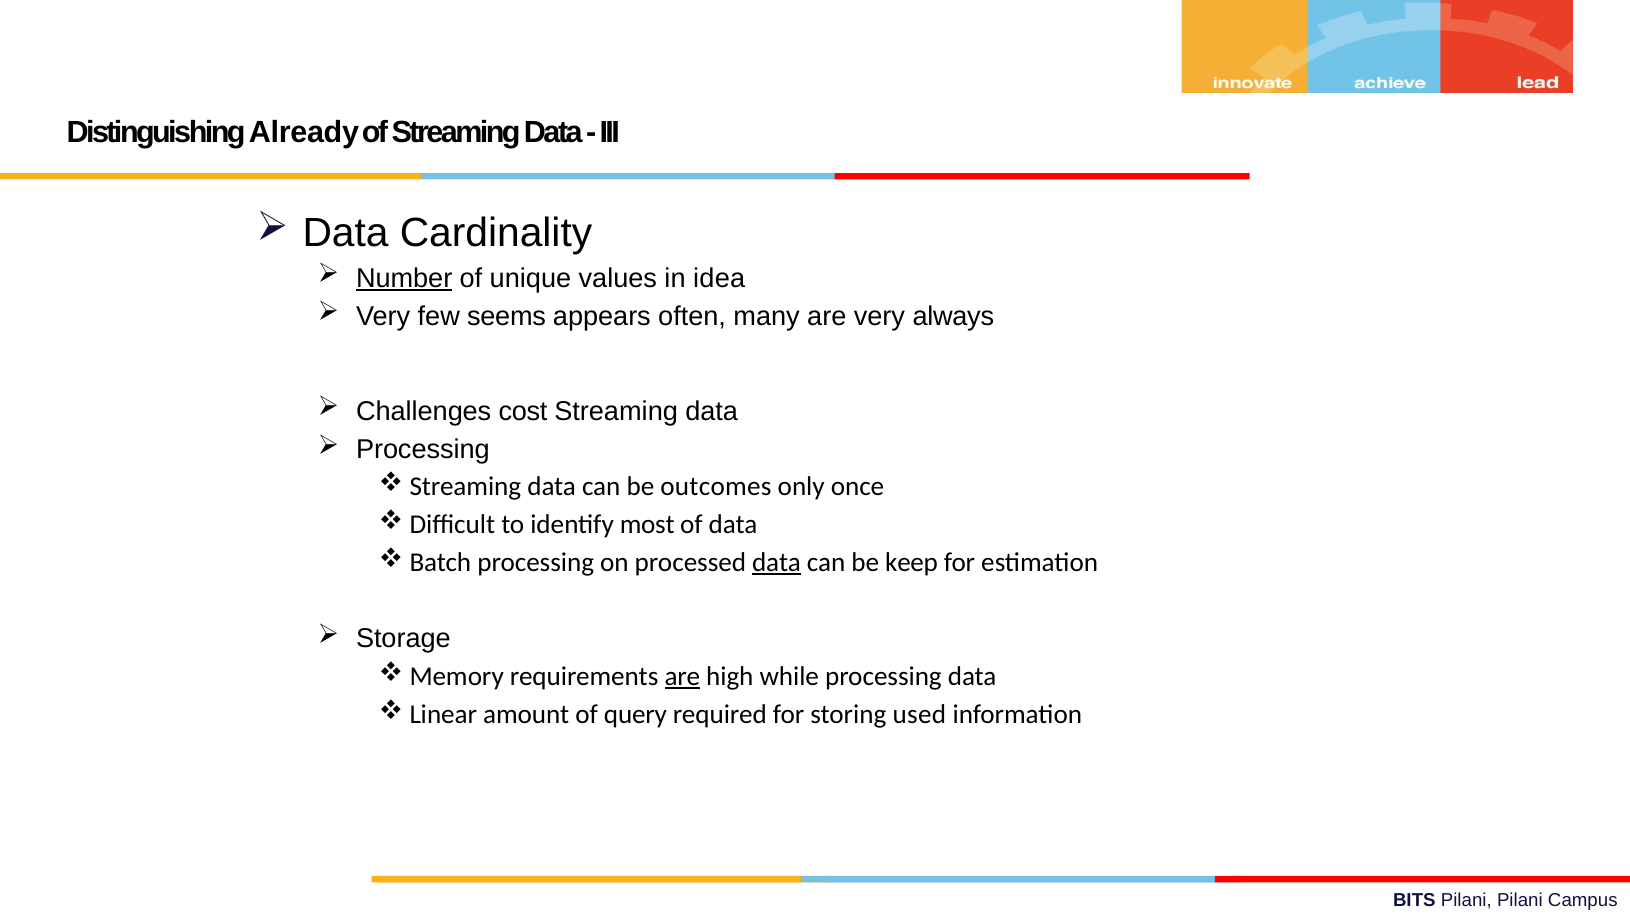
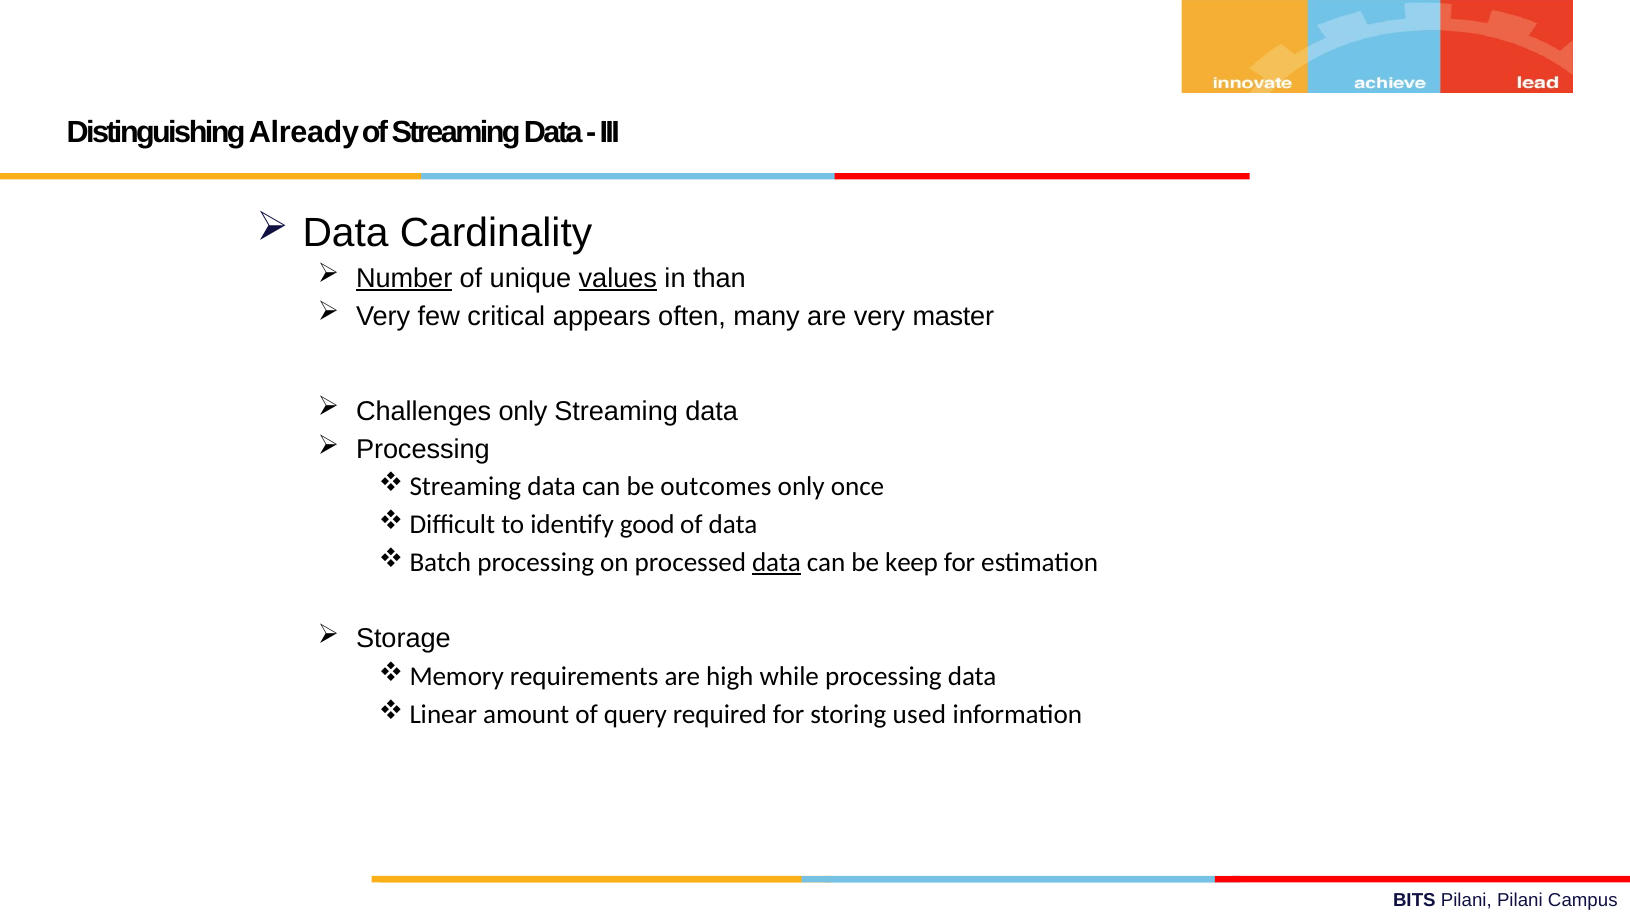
values underline: none -> present
idea: idea -> than
seems: seems -> critical
always: always -> master
Challenges cost: cost -> only
most: most -> good
are at (682, 676) underline: present -> none
